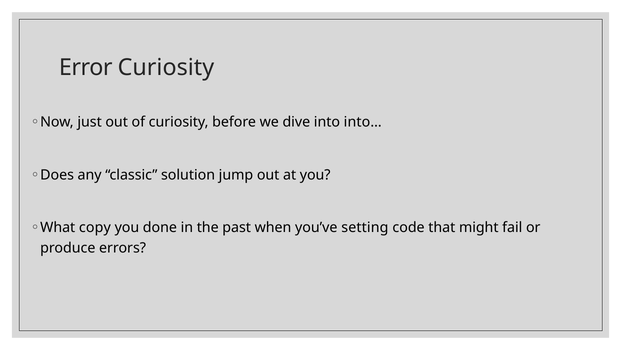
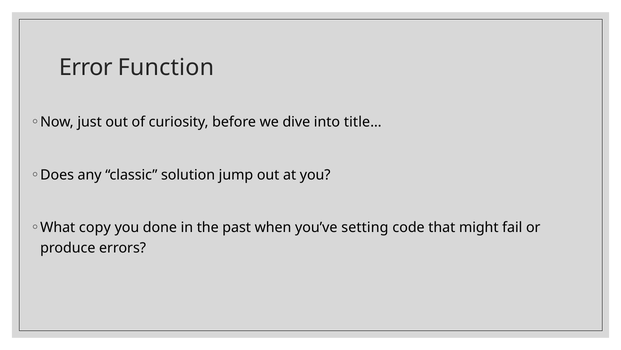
Error Curiosity: Curiosity -> Function
into…: into… -> title…
